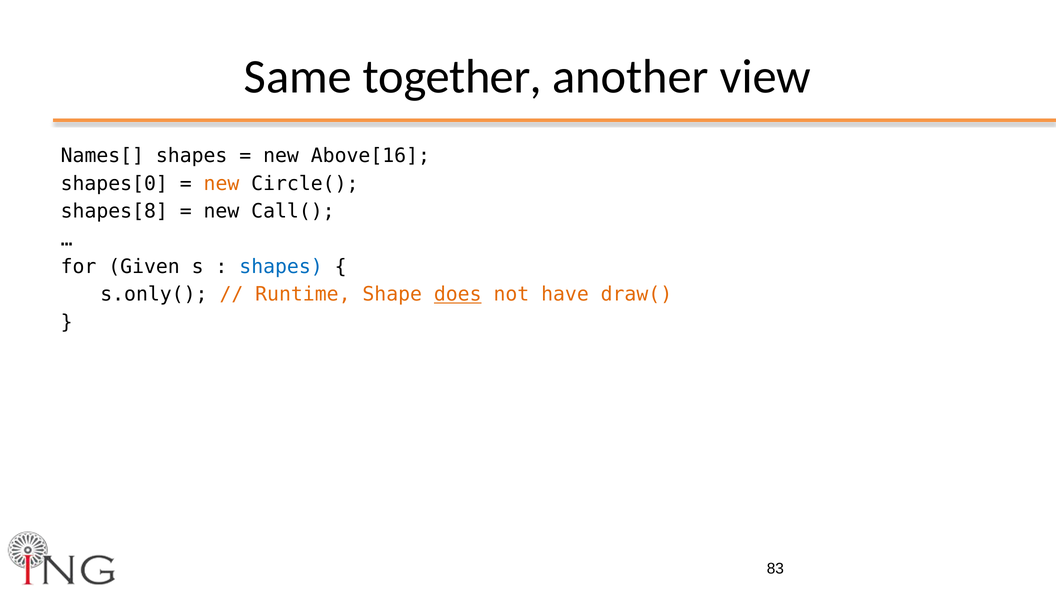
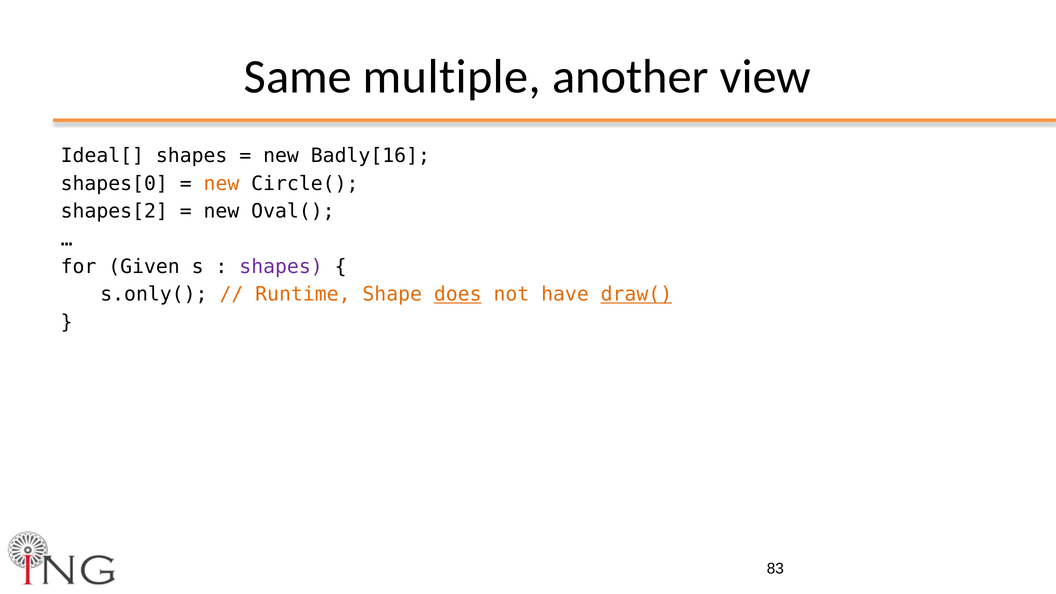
together: together -> multiple
Names[: Names[ -> Ideal[
Above[16: Above[16 -> Badly[16
shapes[8: shapes[8 -> shapes[2
Call(: Call( -> Oval(
shapes at (281, 267) colour: blue -> purple
draw( underline: none -> present
